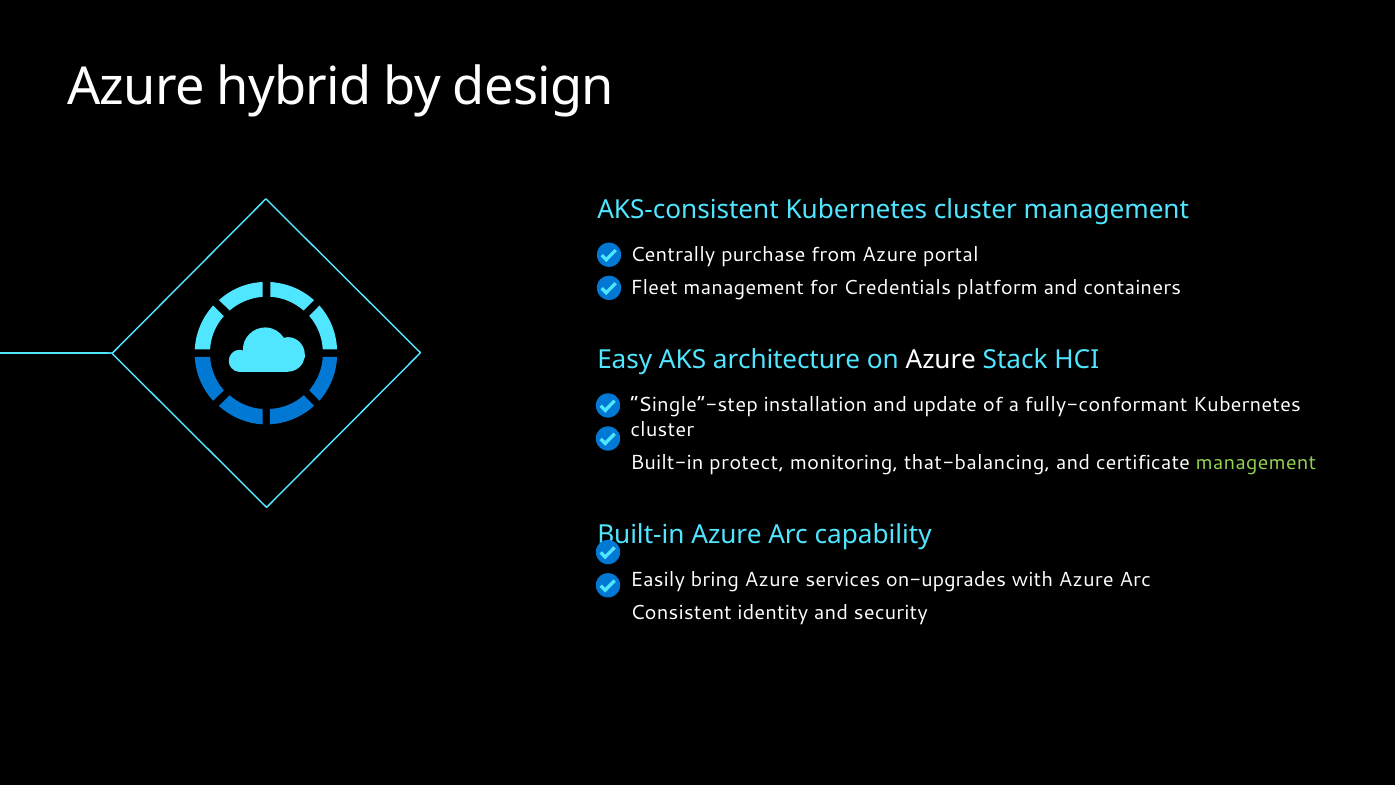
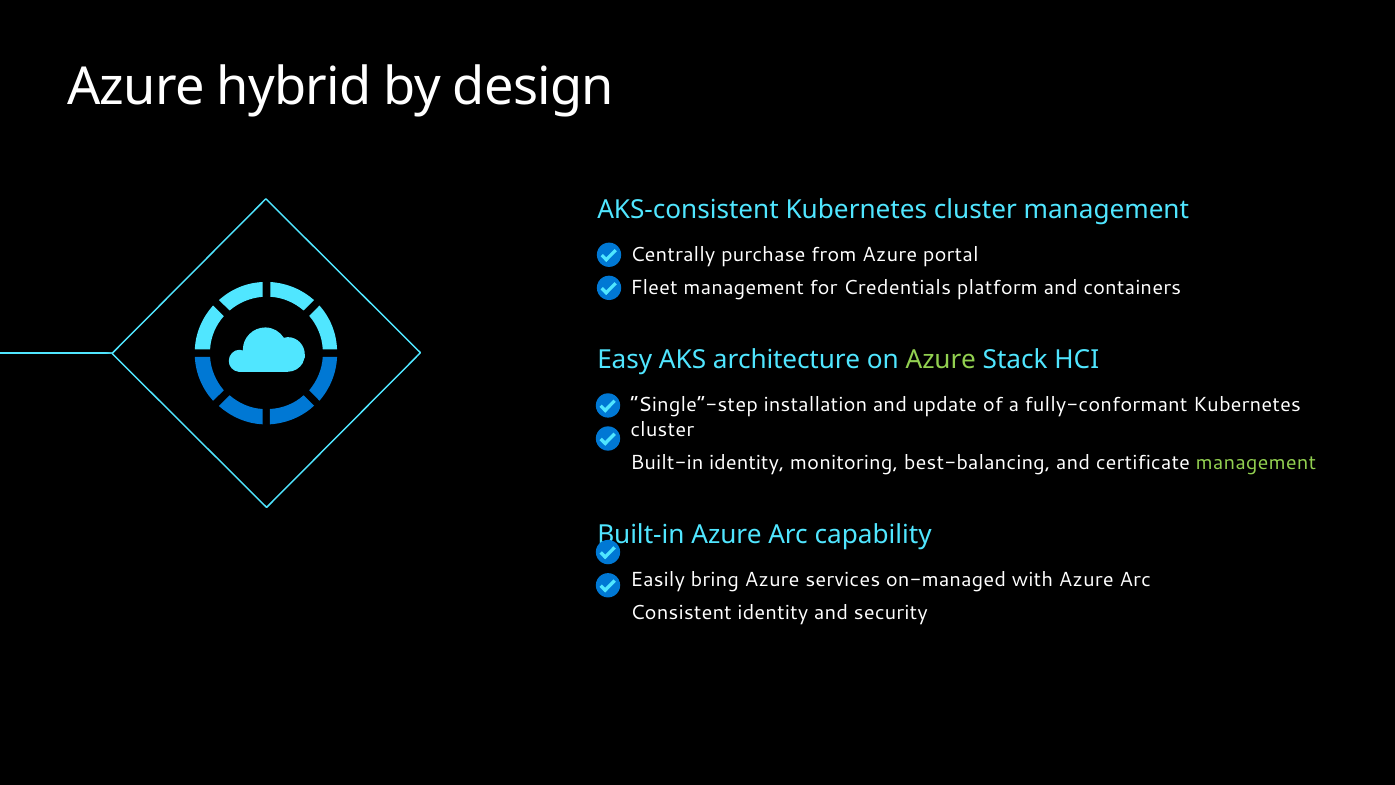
Azure at (941, 360) colour: white -> light green
Built-in protect: protect -> identity
that-balancing: that-balancing -> best-balancing
on-upgrades: on-upgrades -> on-managed
